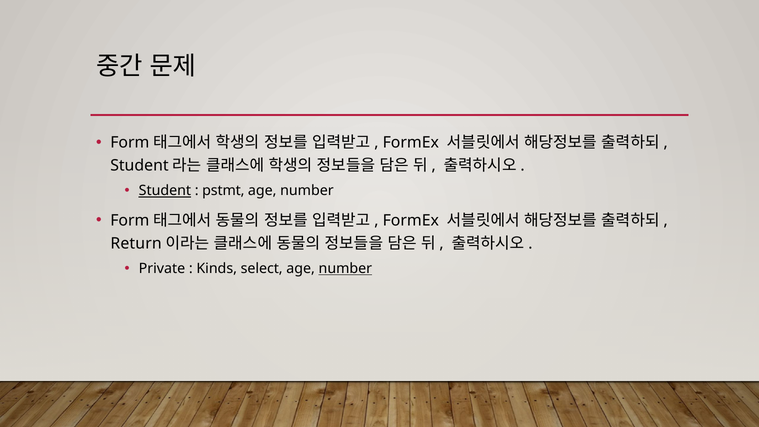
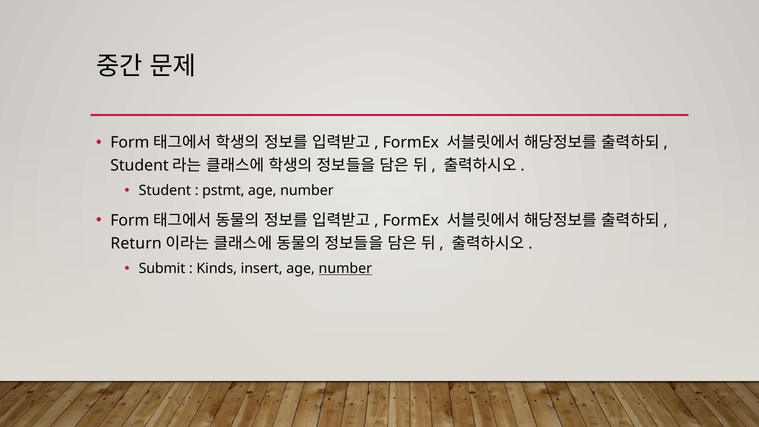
Student at (165, 191) underline: present -> none
Private: Private -> Submit
select: select -> insert
